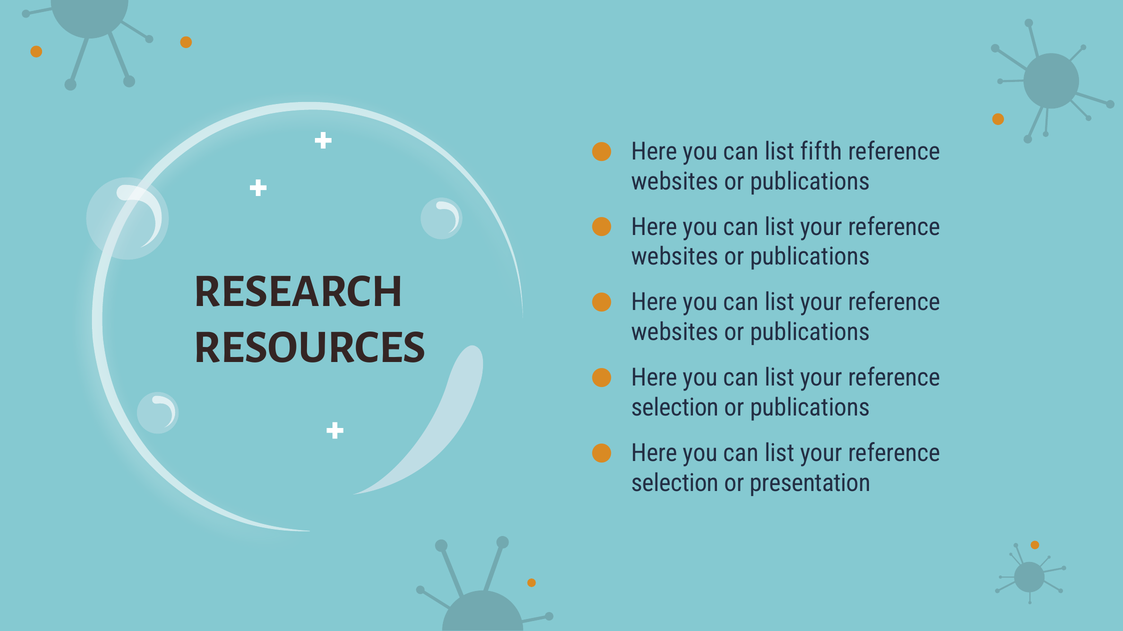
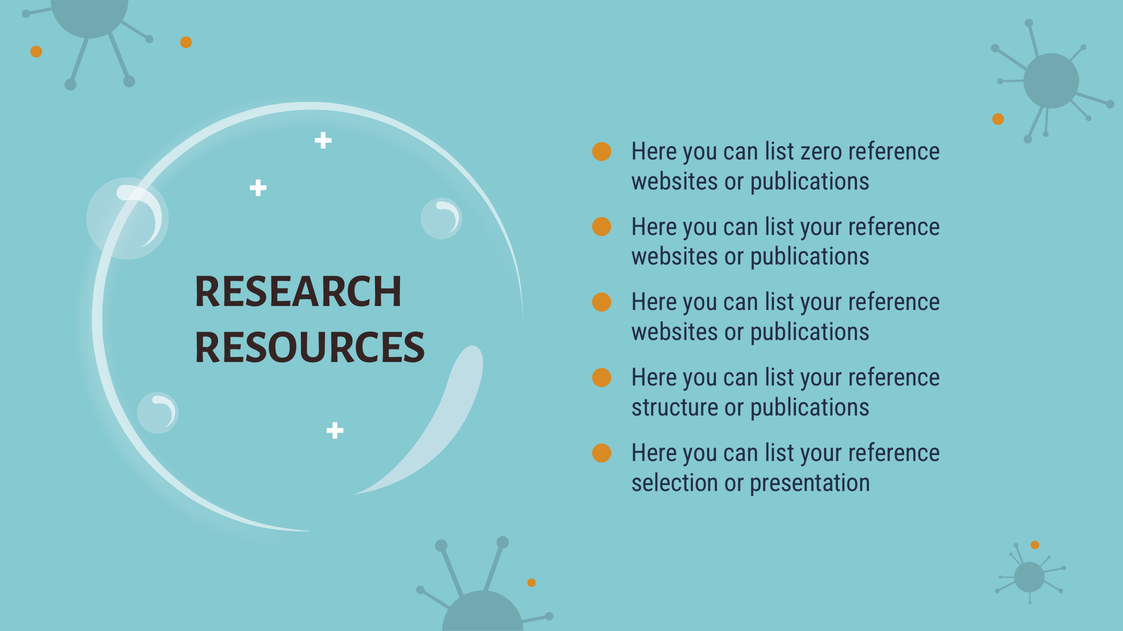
fifth: fifth -> zero
selection at (675, 408): selection -> structure
